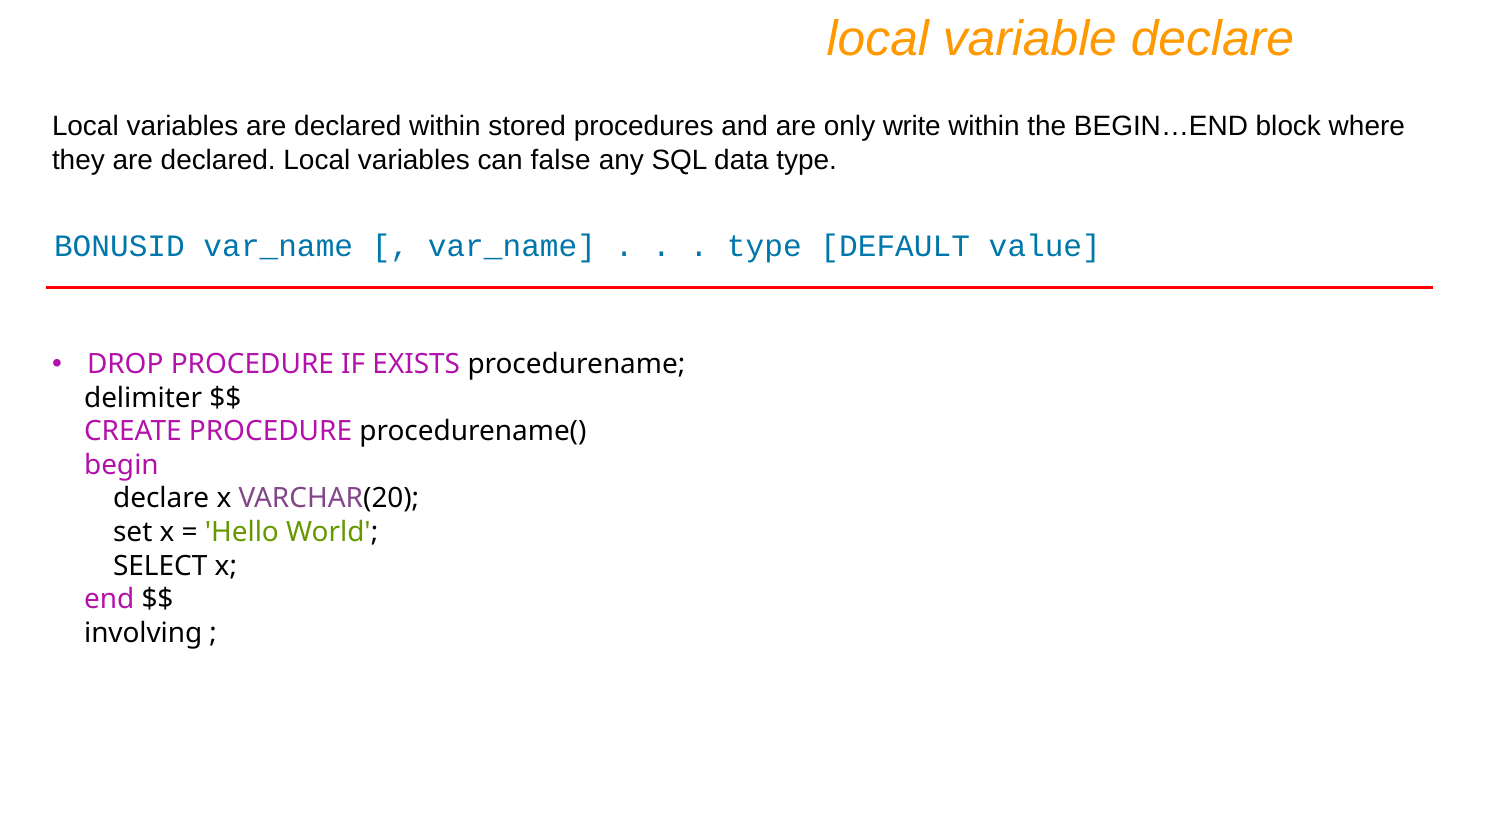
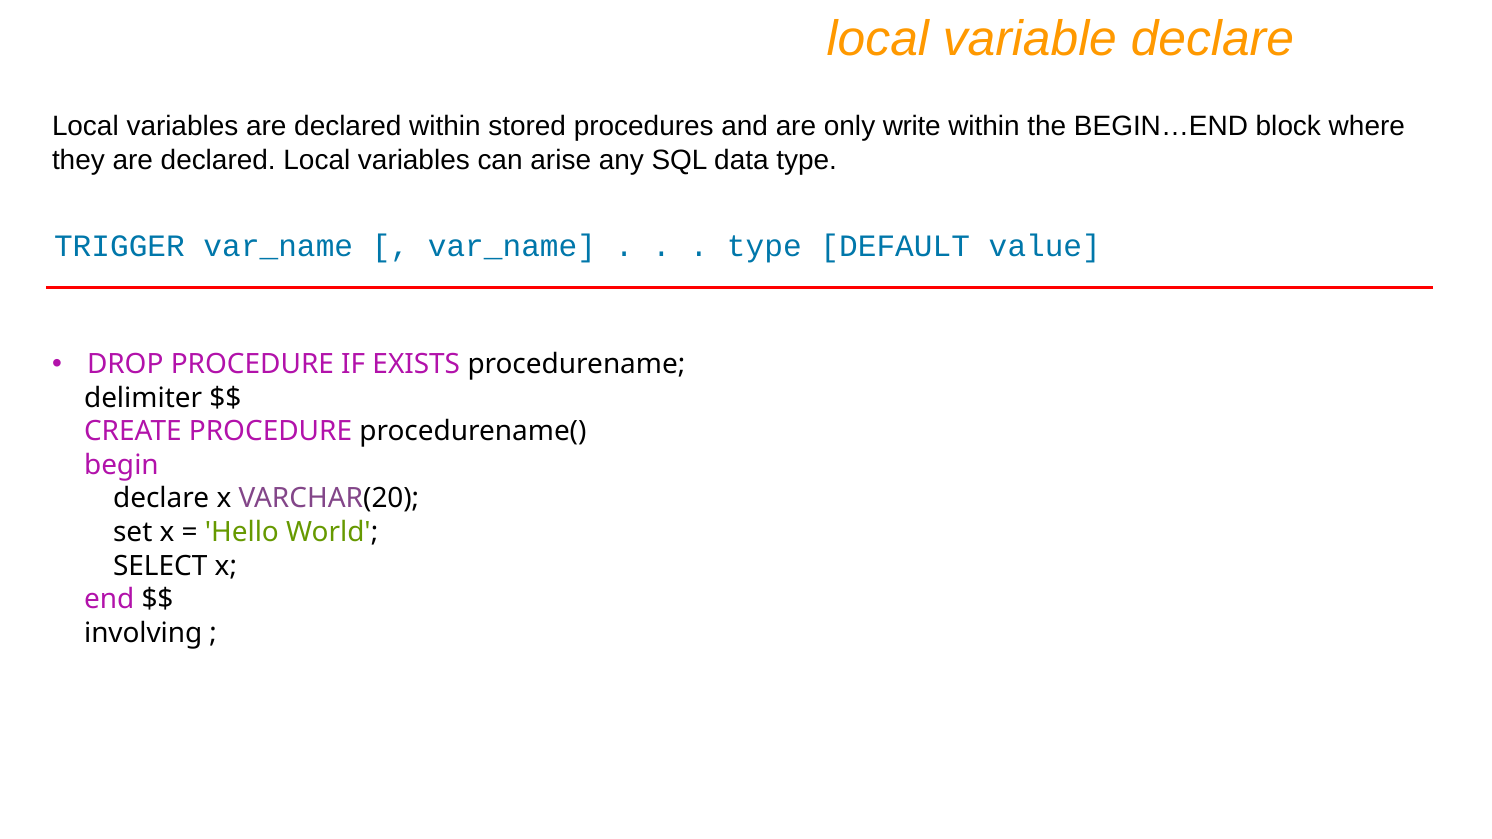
false: false -> arise
BONUSID: BONUSID -> TRIGGER
